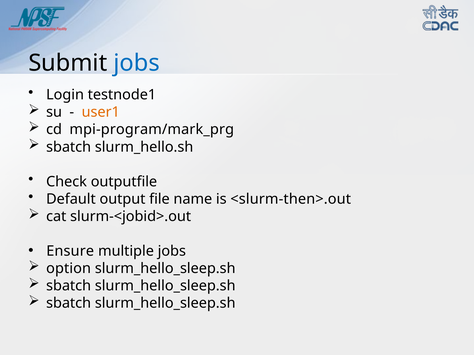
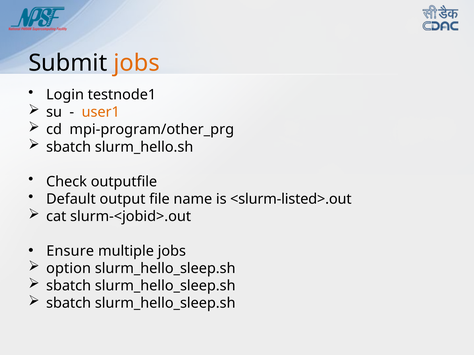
jobs at (137, 63) colour: blue -> orange
mpi-program/mark_prg: mpi-program/mark_prg -> mpi-program/other_prg
<slurm-then>.out: <slurm-then>.out -> <slurm-listed>.out
